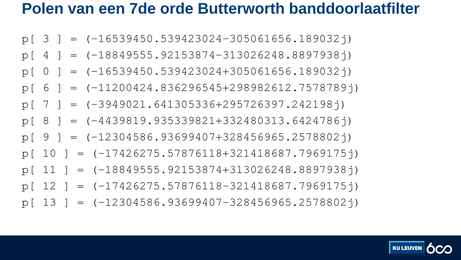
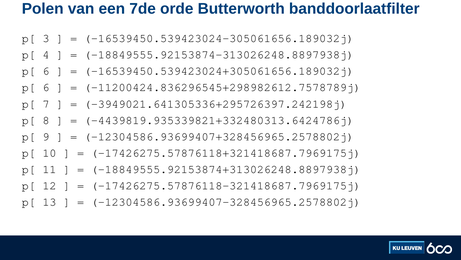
0 at (46, 71): 0 -> 6
